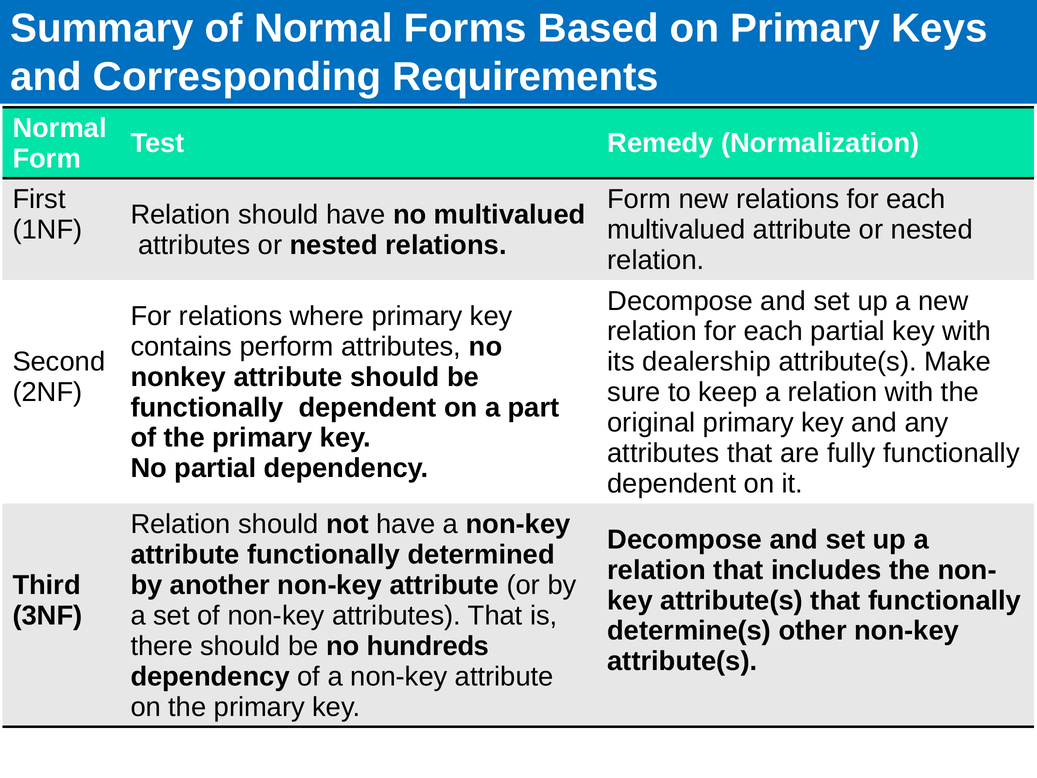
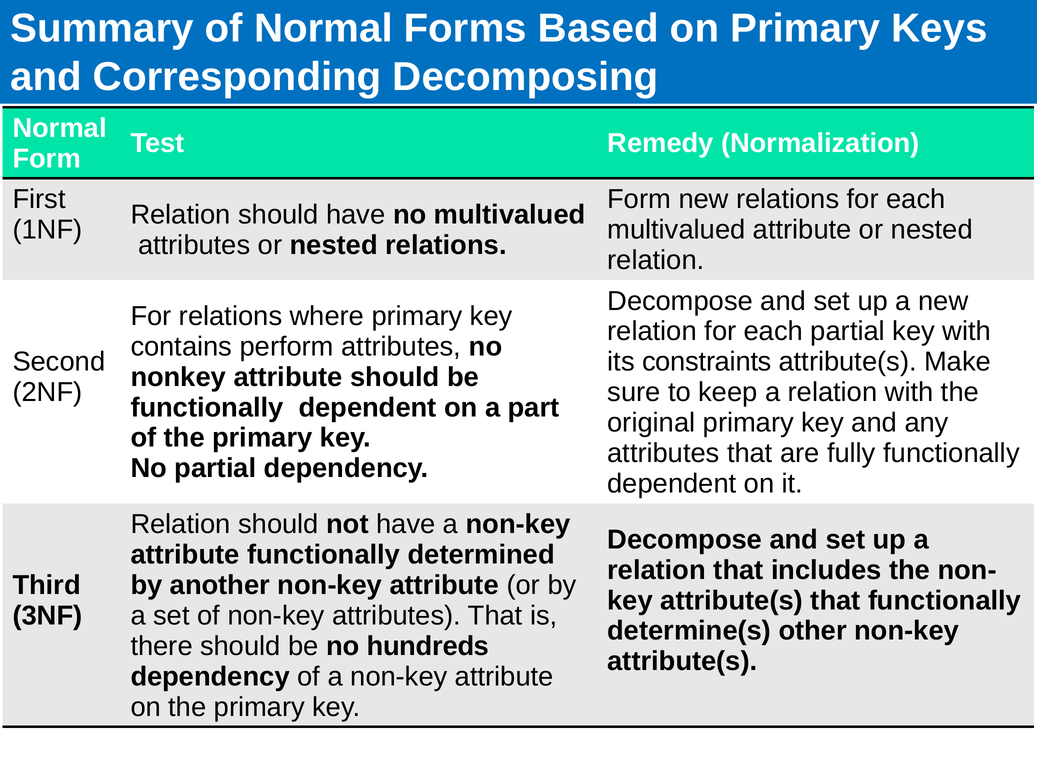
Requirements: Requirements -> Decomposing
dealership: dealership -> constraints
